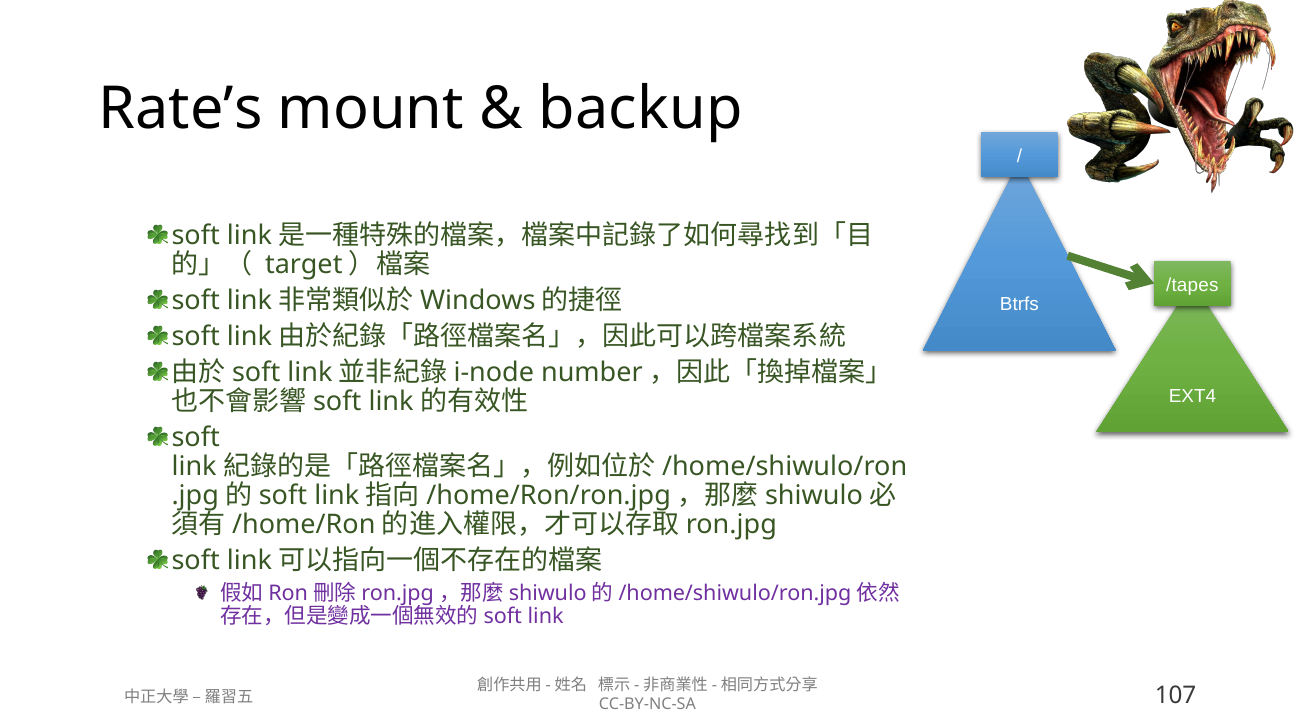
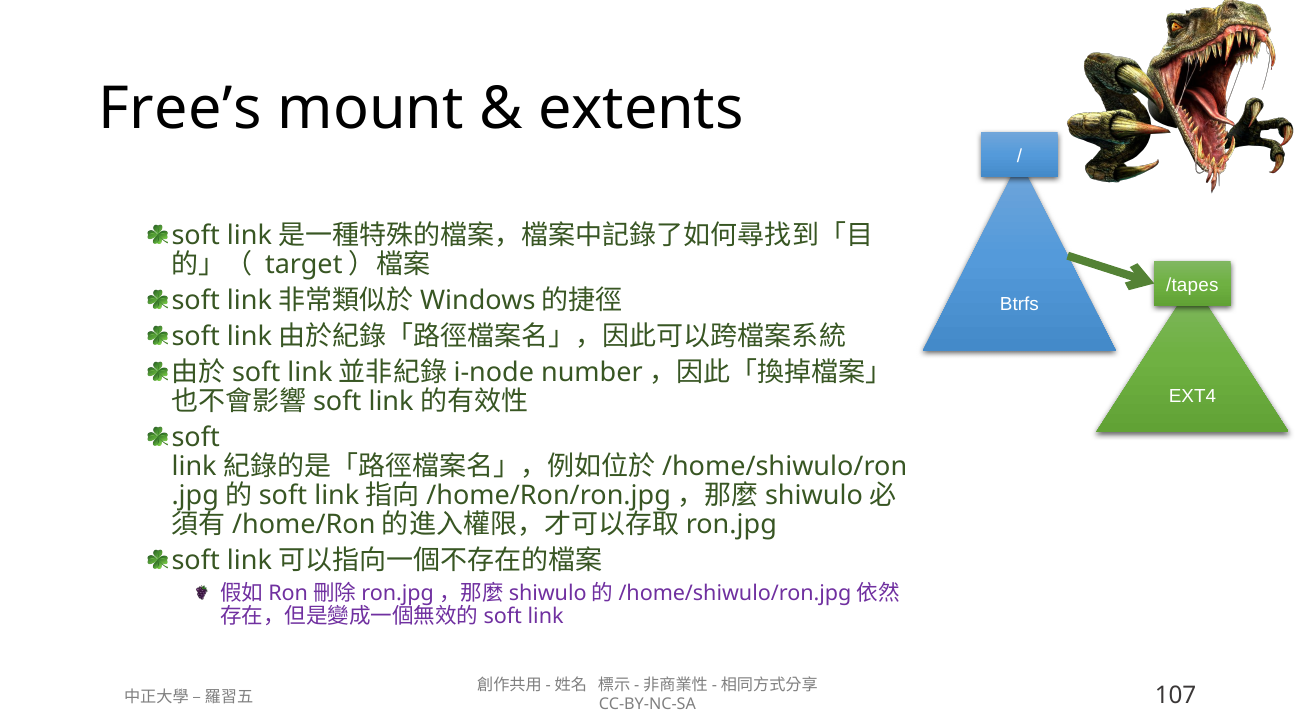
Rate’s: Rate’s -> Free’s
backup: backup -> extents
